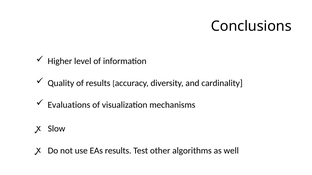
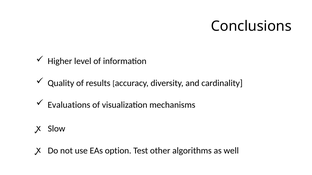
EAs results: results -> option
